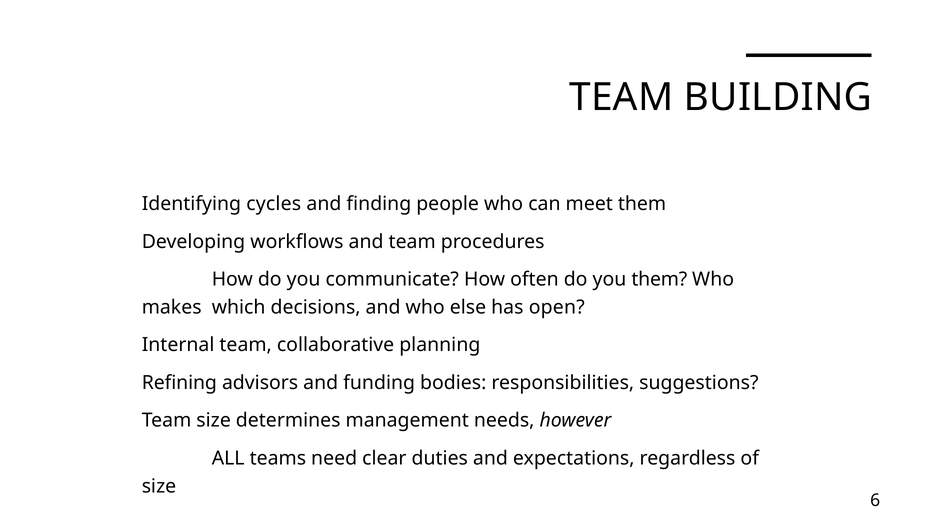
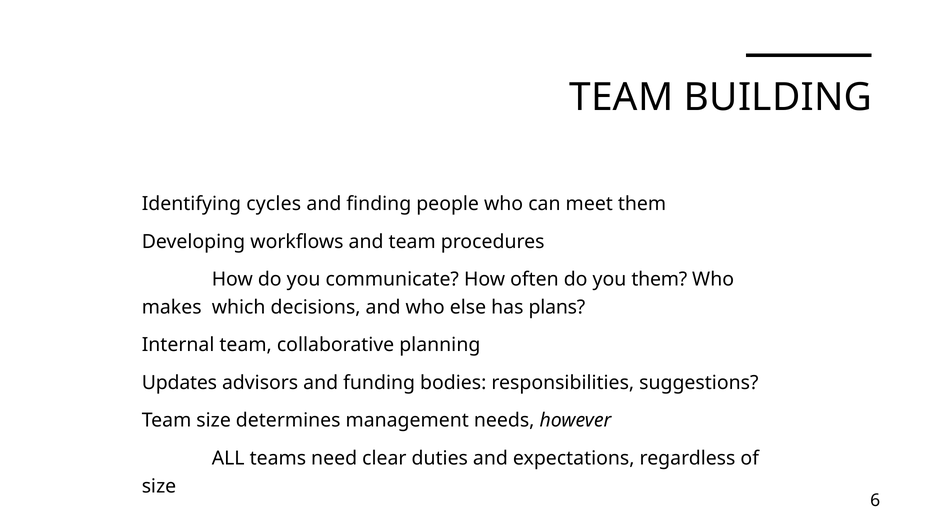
open: open -> plans
Refining: Refining -> Updates
